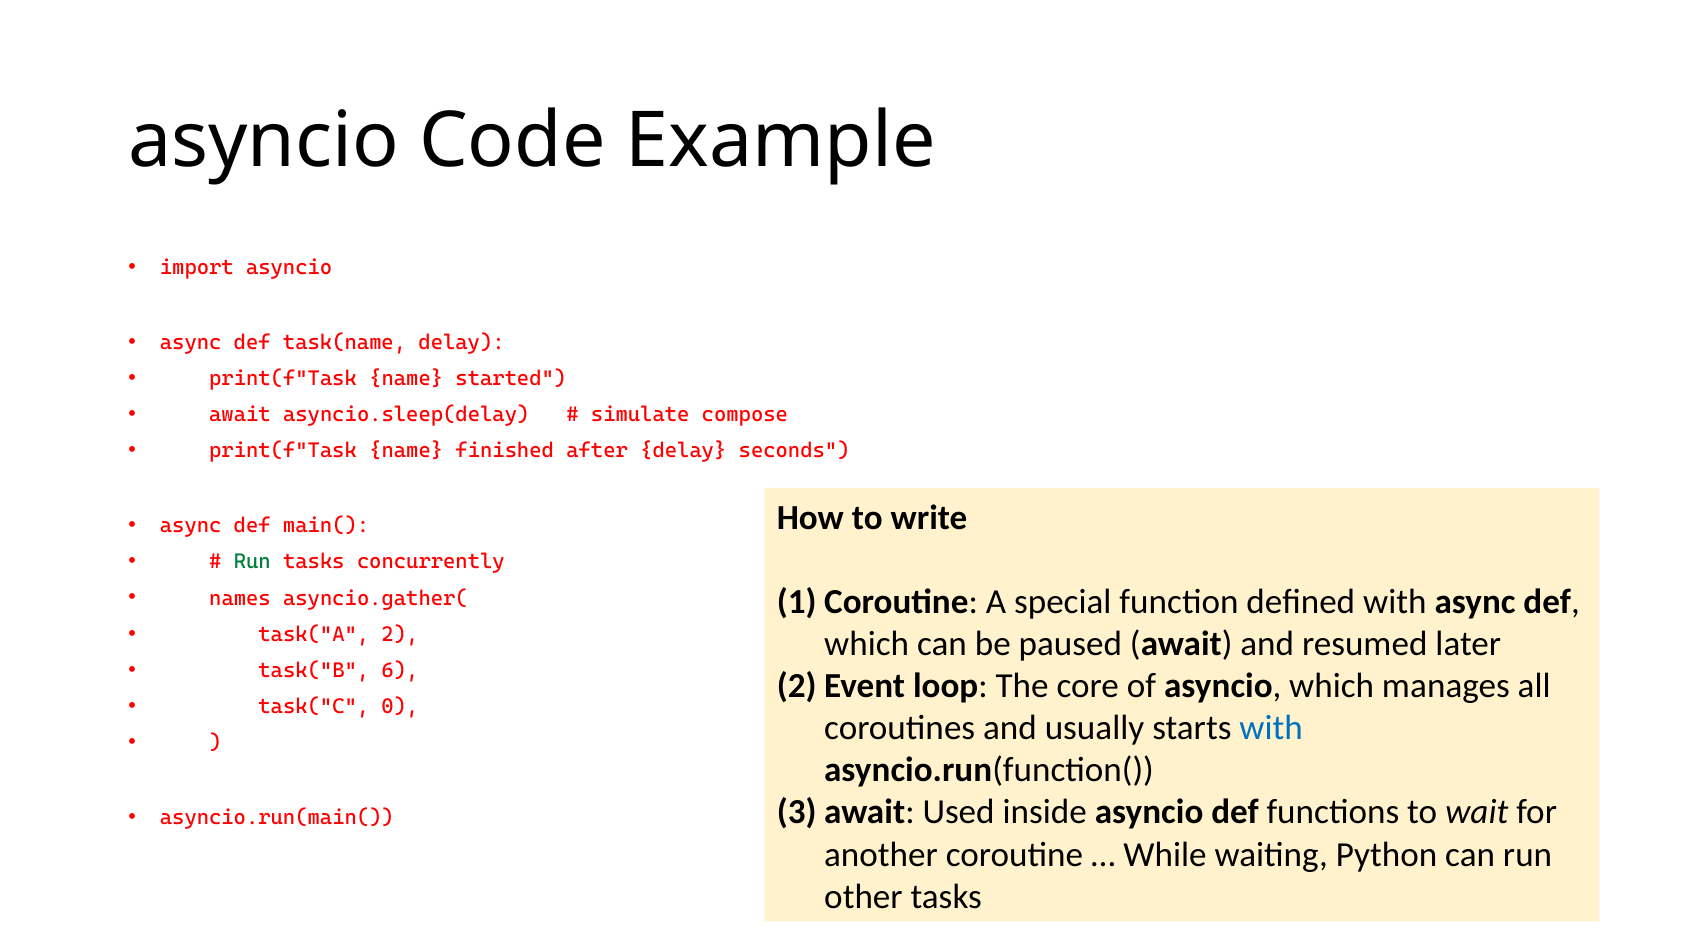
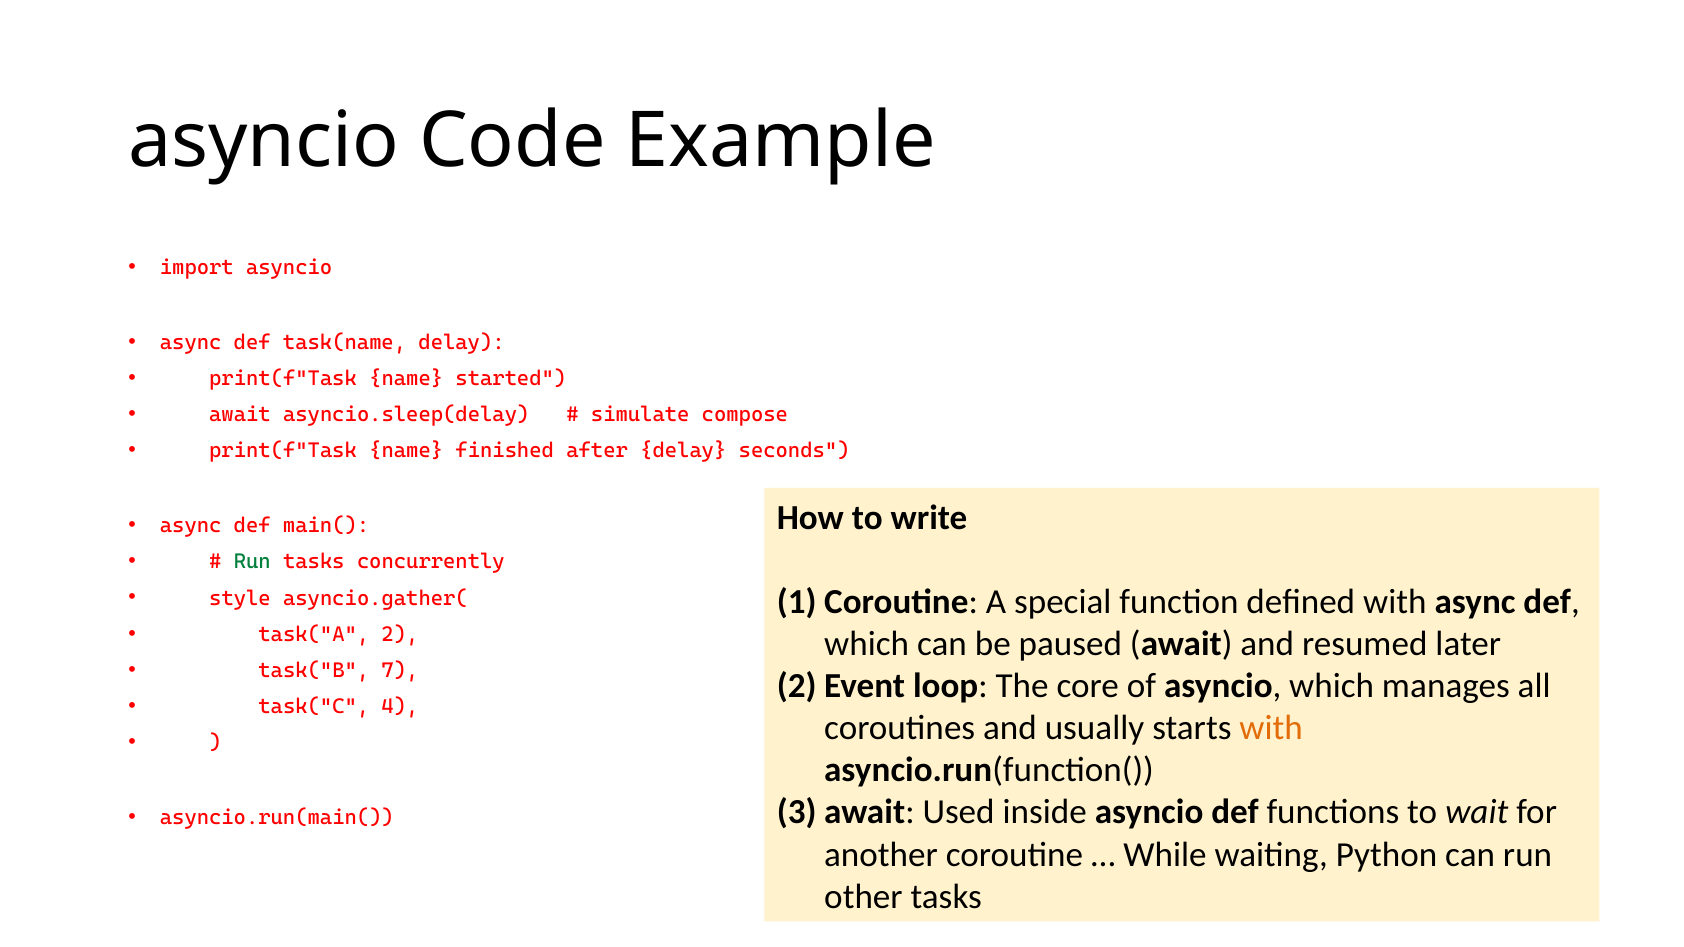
names: names -> style
6: 6 -> 7
0: 0 -> 4
with at (1271, 728) colour: blue -> orange
